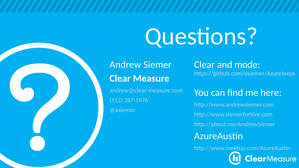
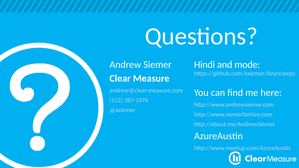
Clear at (204, 65): Clear -> Hindi
